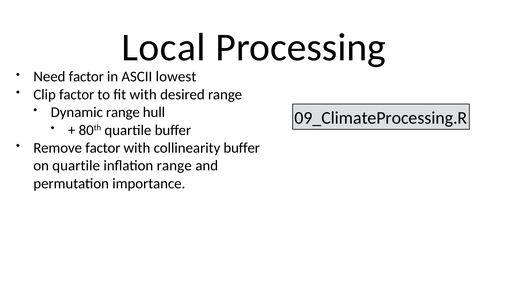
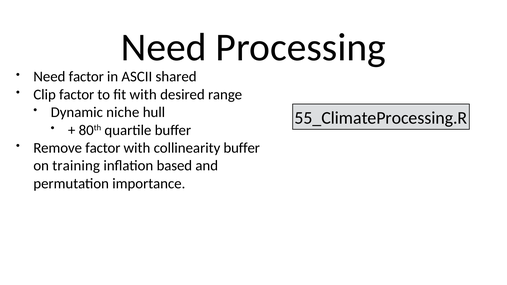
Local at (164, 47): Local -> Need
lowest: lowest -> shared
Dynamic range: range -> niche
09_ClimateProcessing.R: 09_ClimateProcessing.R -> 55_ClimateProcessing.R
on quartile: quartile -> training
inflation range: range -> based
